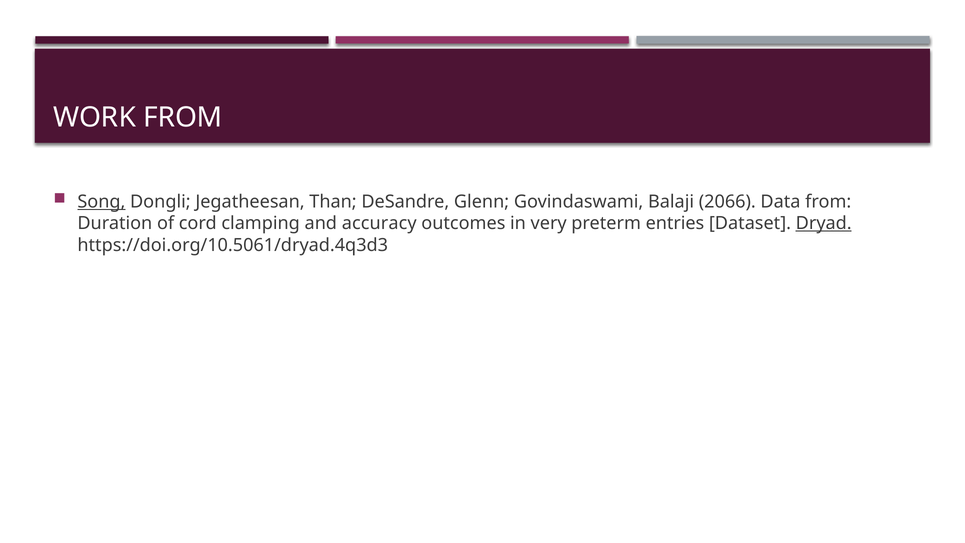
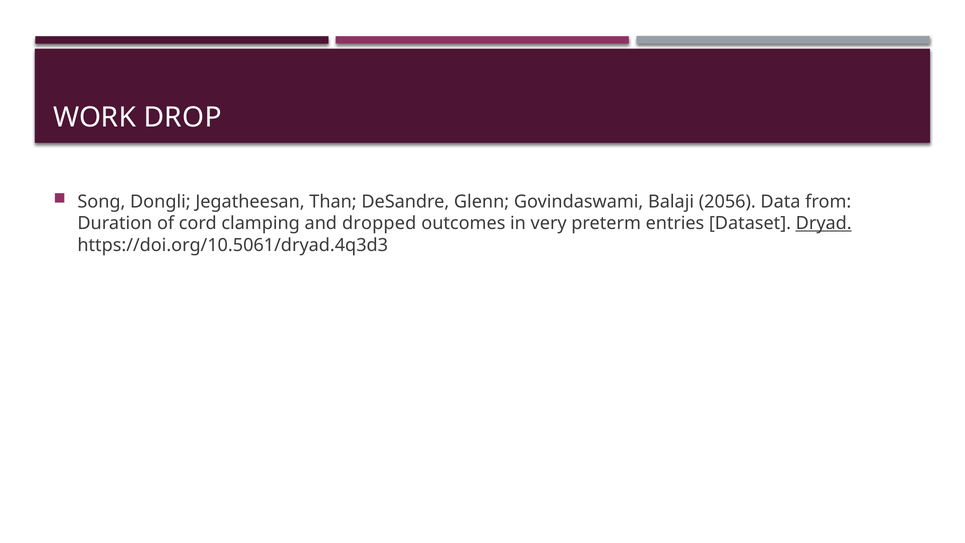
WORK FROM: FROM -> DROP
Song underline: present -> none
2066: 2066 -> 2056
accuracy: accuracy -> dropped
